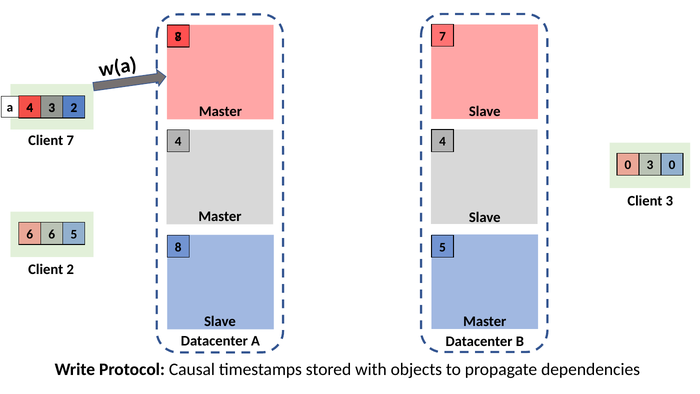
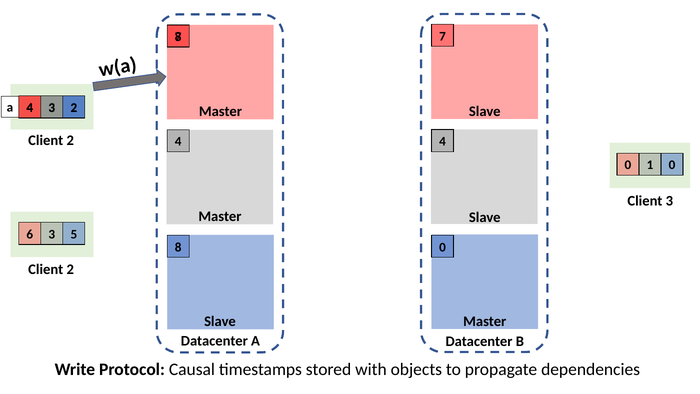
7 at (70, 140): 7 -> 2
0 3: 3 -> 1
6 6: 6 -> 3
8 5: 5 -> 0
